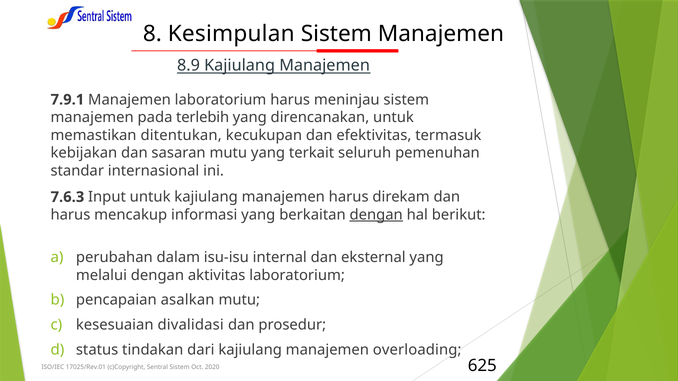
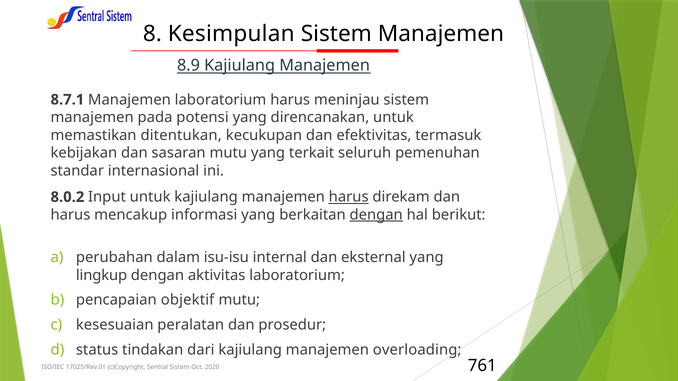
7.9.1: 7.9.1 -> 8.7.1
terlebih: terlebih -> potensi
7.6.3: 7.6.3 -> 8.0.2
harus at (349, 197) underline: none -> present
melalui: melalui -> lingkup
asalkan: asalkan -> objektif
divalidasi: divalidasi -> peralatan
625: 625 -> 761
